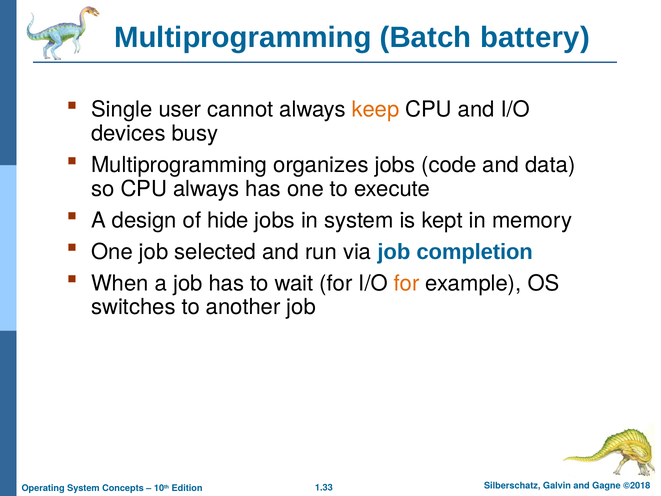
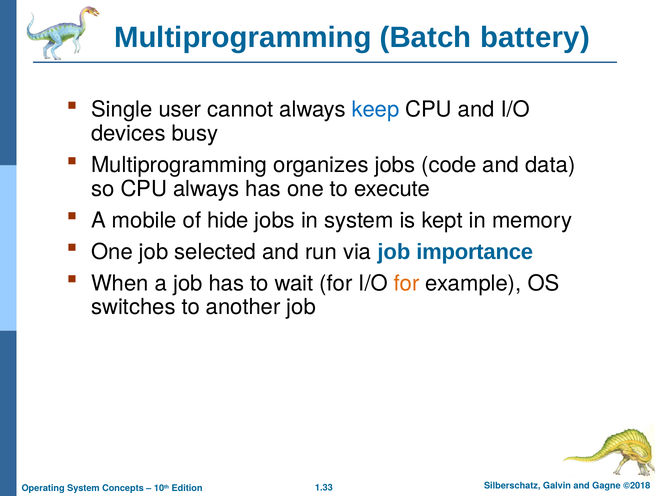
keep colour: orange -> blue
design: design -> mobile
completion: completion -> importance
